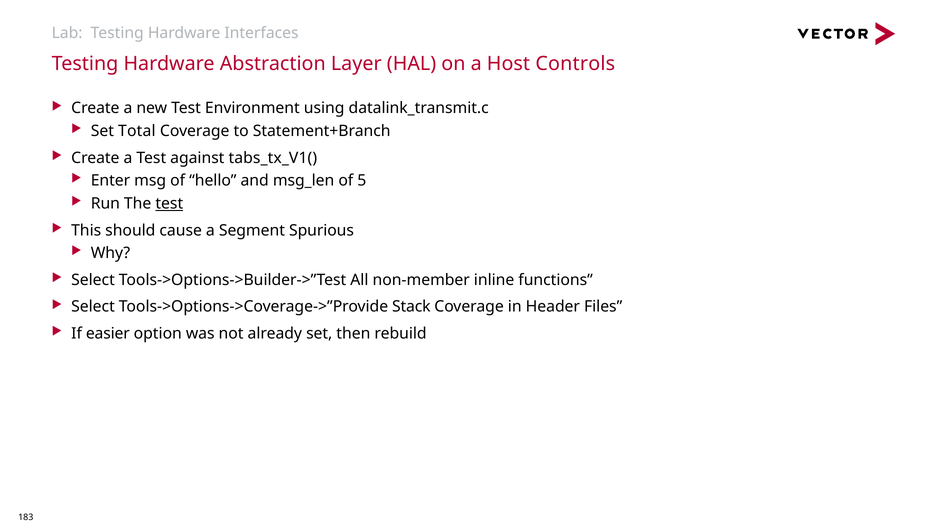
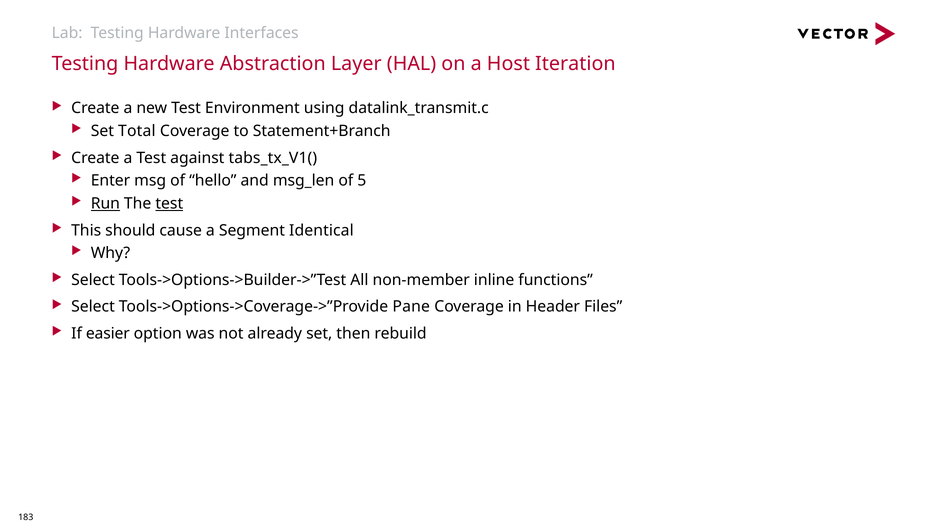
Controls: Controls -> Iteration
Run underline: none -> present
Spurious: Spurious -> Identical
Stack: Stack -> Pane
